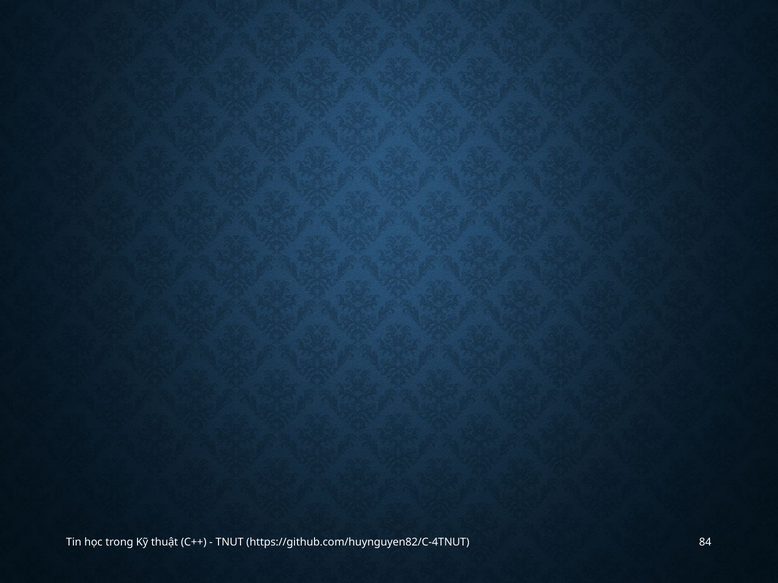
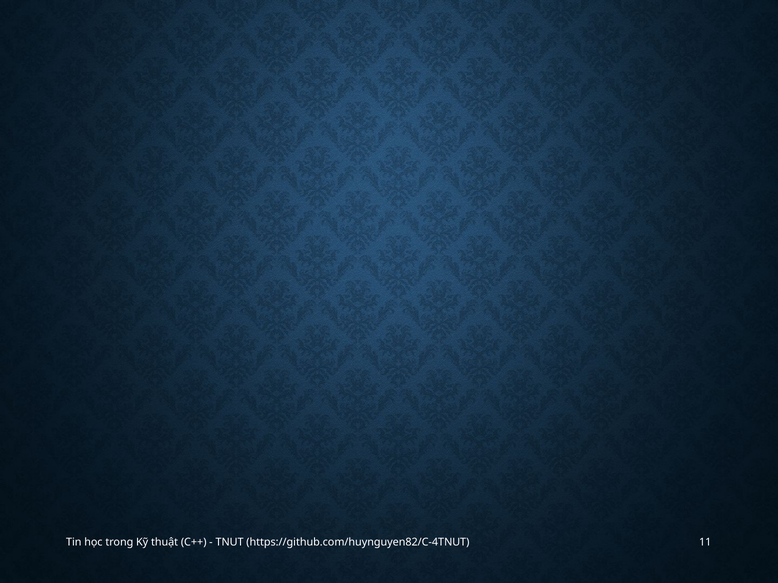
84: 84 -> 11
